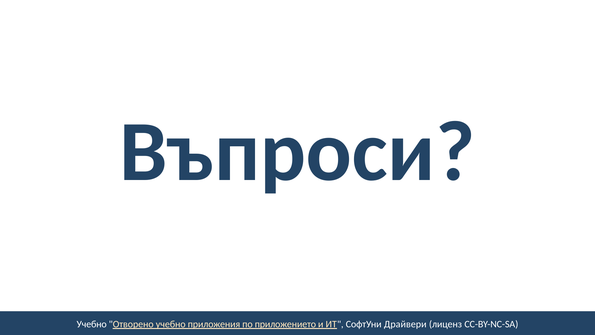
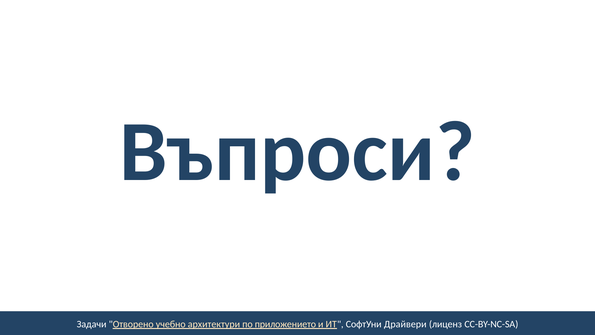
Учебно at (92, 324): Учебно -> Задачи
приложения: приложения -> архитектури
